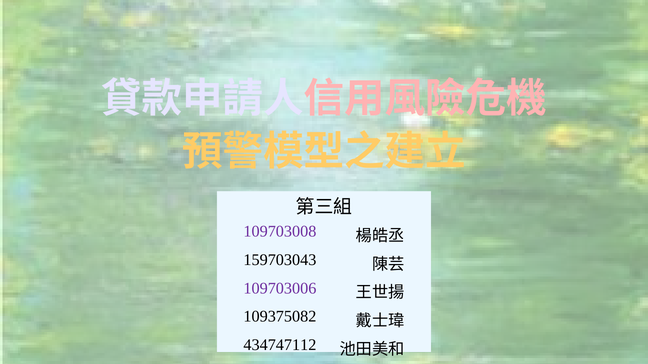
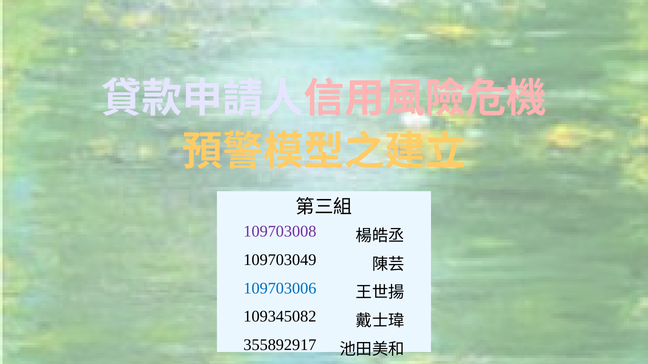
159703043: 159703043 -> 109703049
109703006 colour: purple -> blue
109375082: 109375082 -> 109345082
434747112: 434747112 -> 355892917
